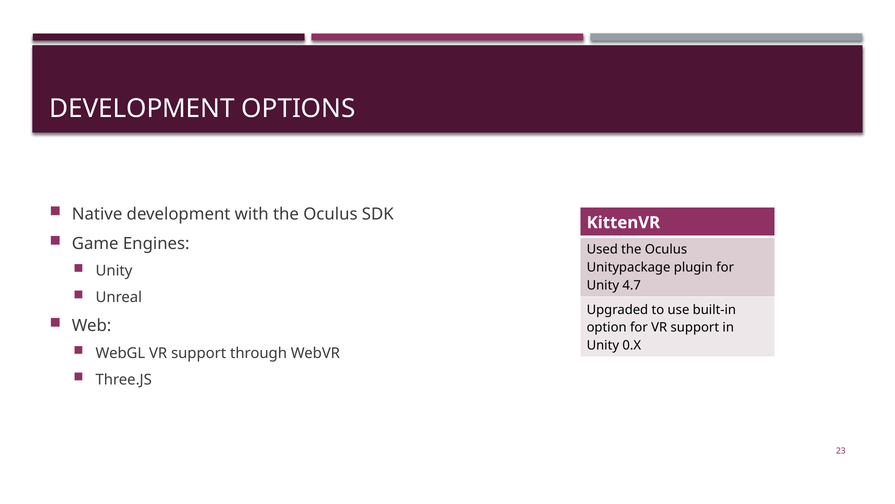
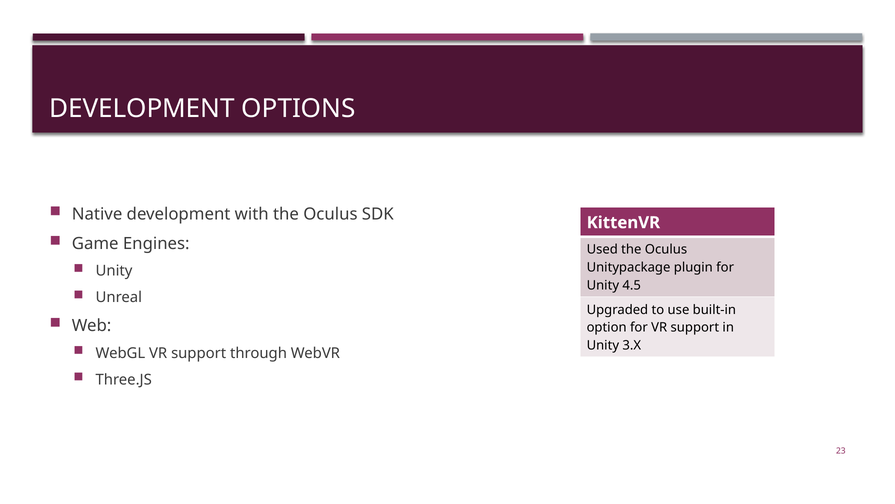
4.7: 4.7 -> 4.5
0.X: 0.X -> 3.X
